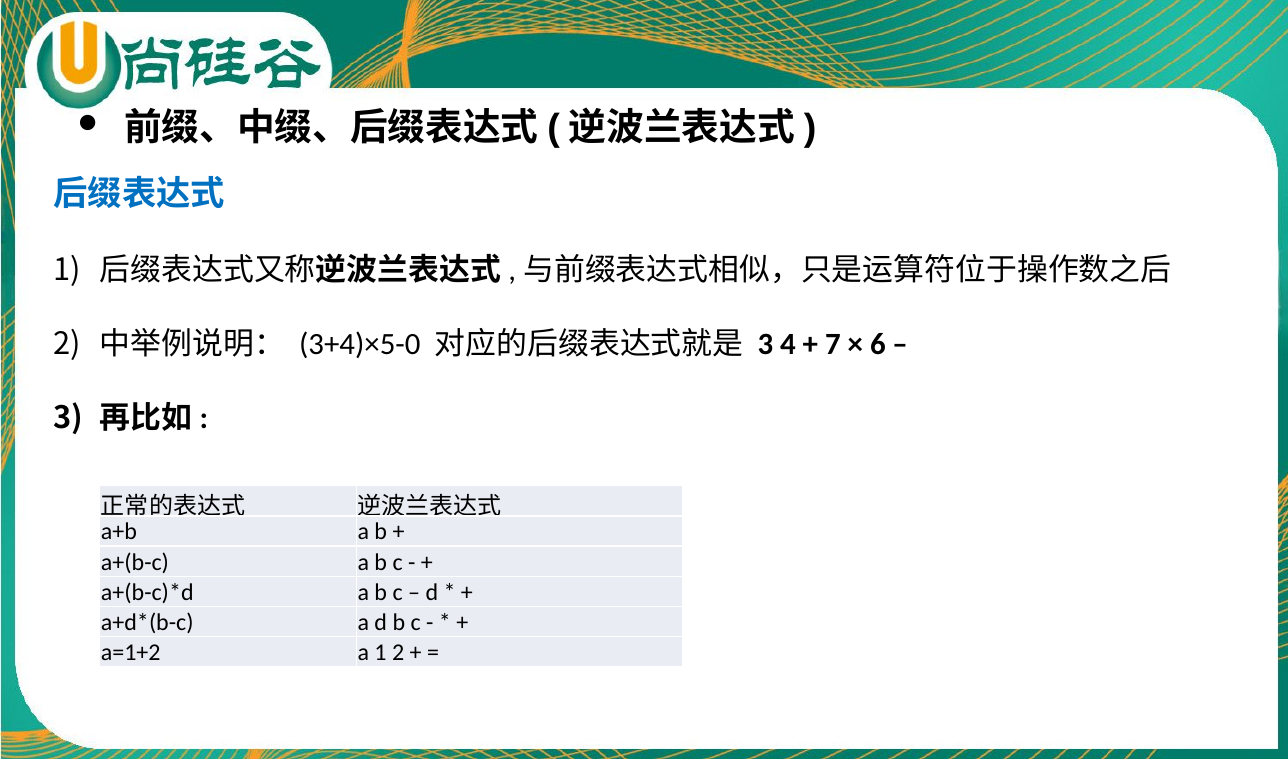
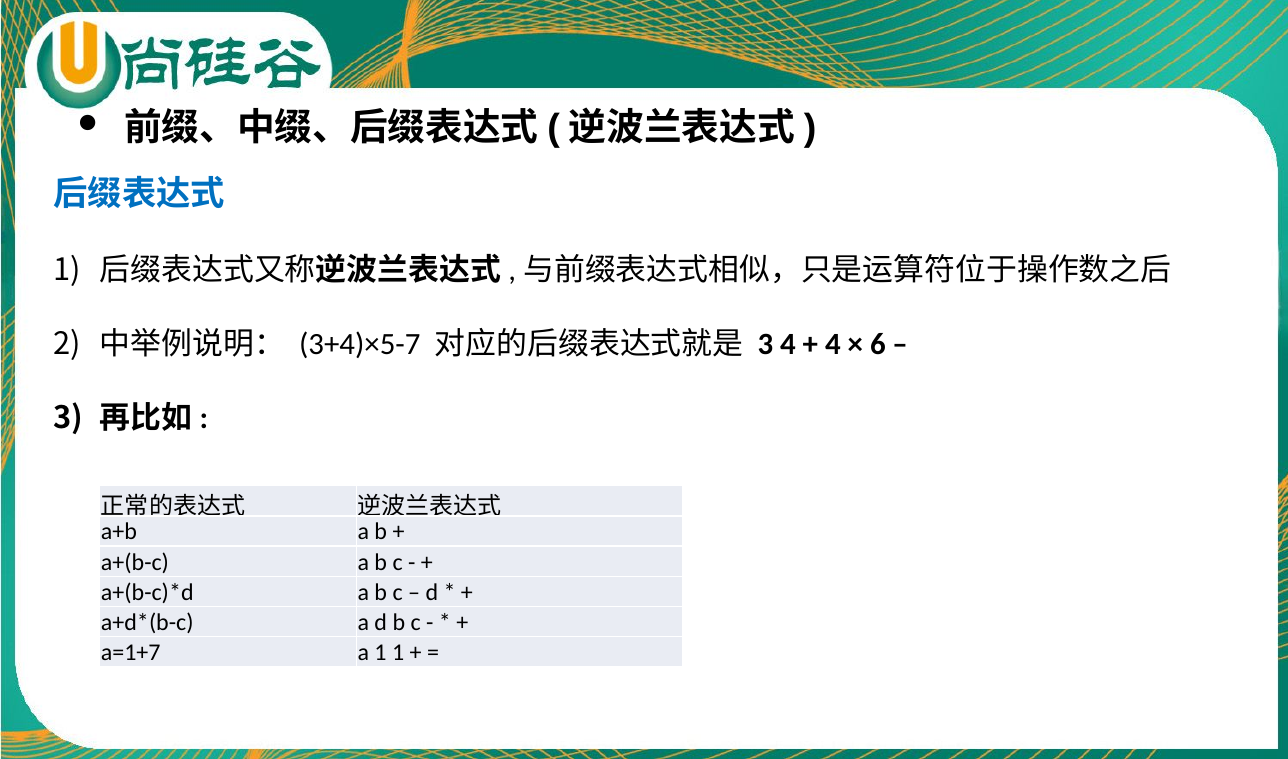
3+4)×5-0: 3+4)×5-0 -> 3+4)×5-7
7 at (833, 344): 7 -> 4
a=1+2: a=1+2 -> a=1+7
1 2: 2 -> 1
